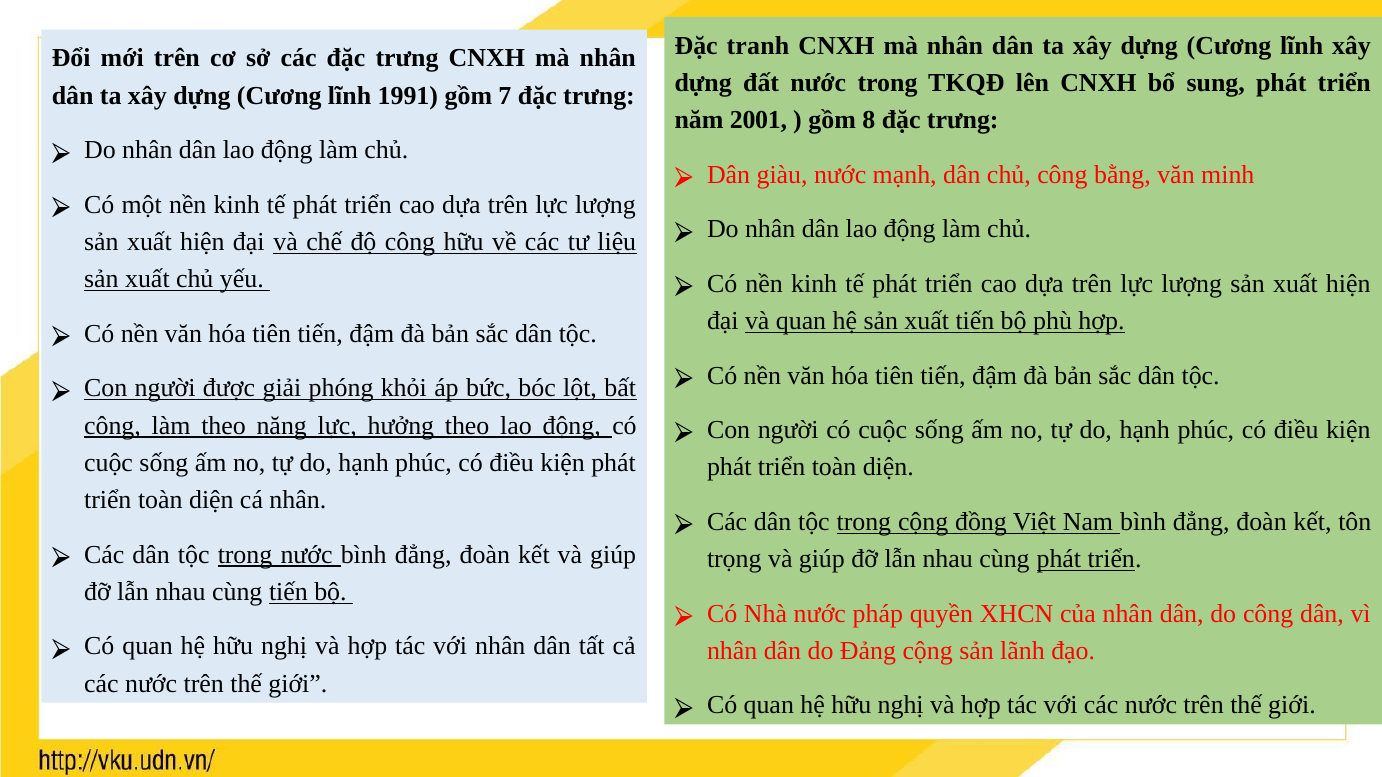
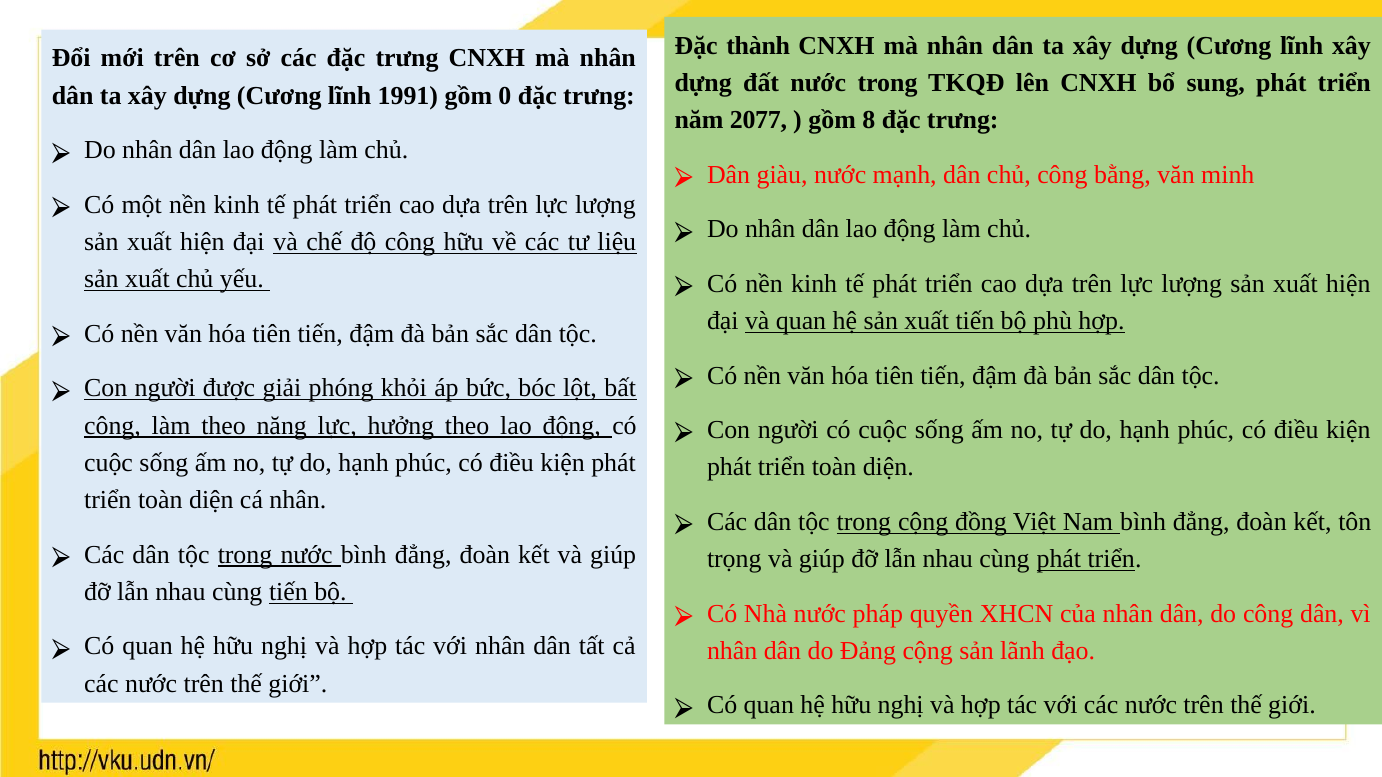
tranh: tranh -> thành
7: 7 -> 0
2001: 2001 -> 2077
